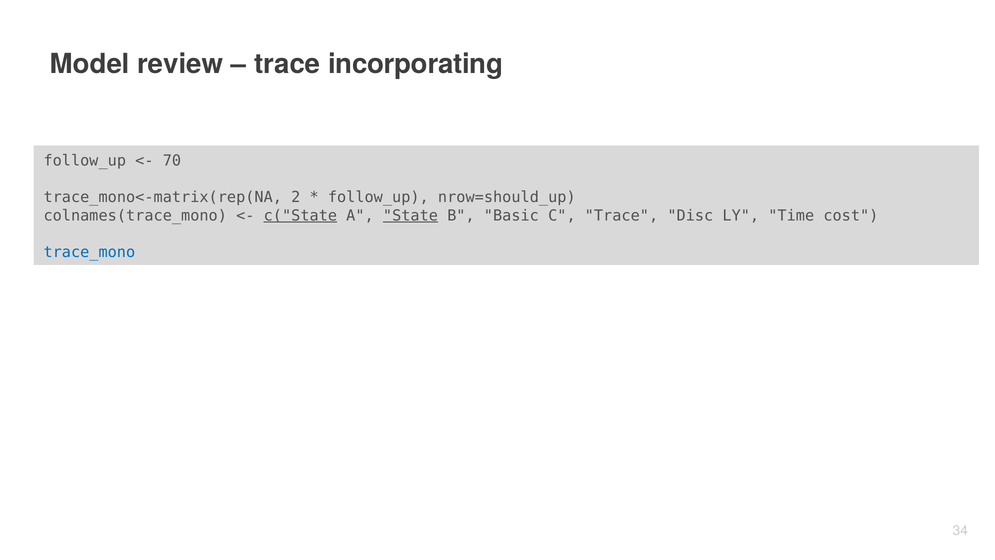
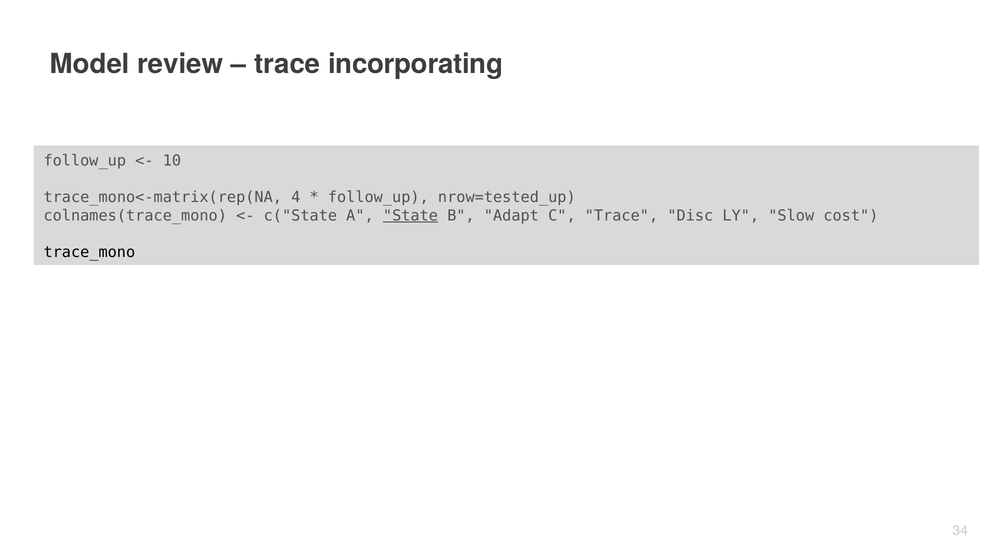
70: 70 -> 10
2: 2 -> 4
nrow=should_up: nrow=should_up -> nrow=tested_up
c("State underline: present -> none
Basic: Basic -> Adapt
Time: Time -> Slow
trace_mono colour: blue -> black
